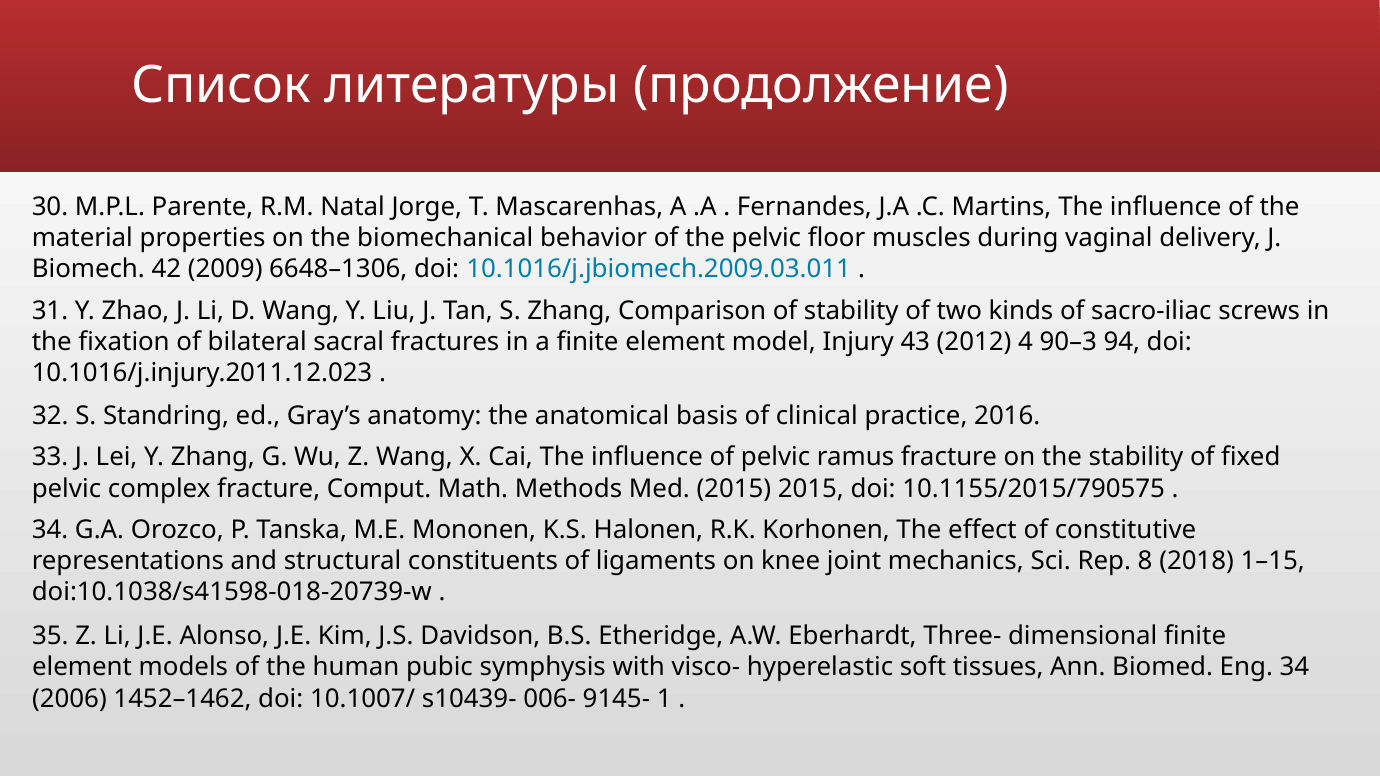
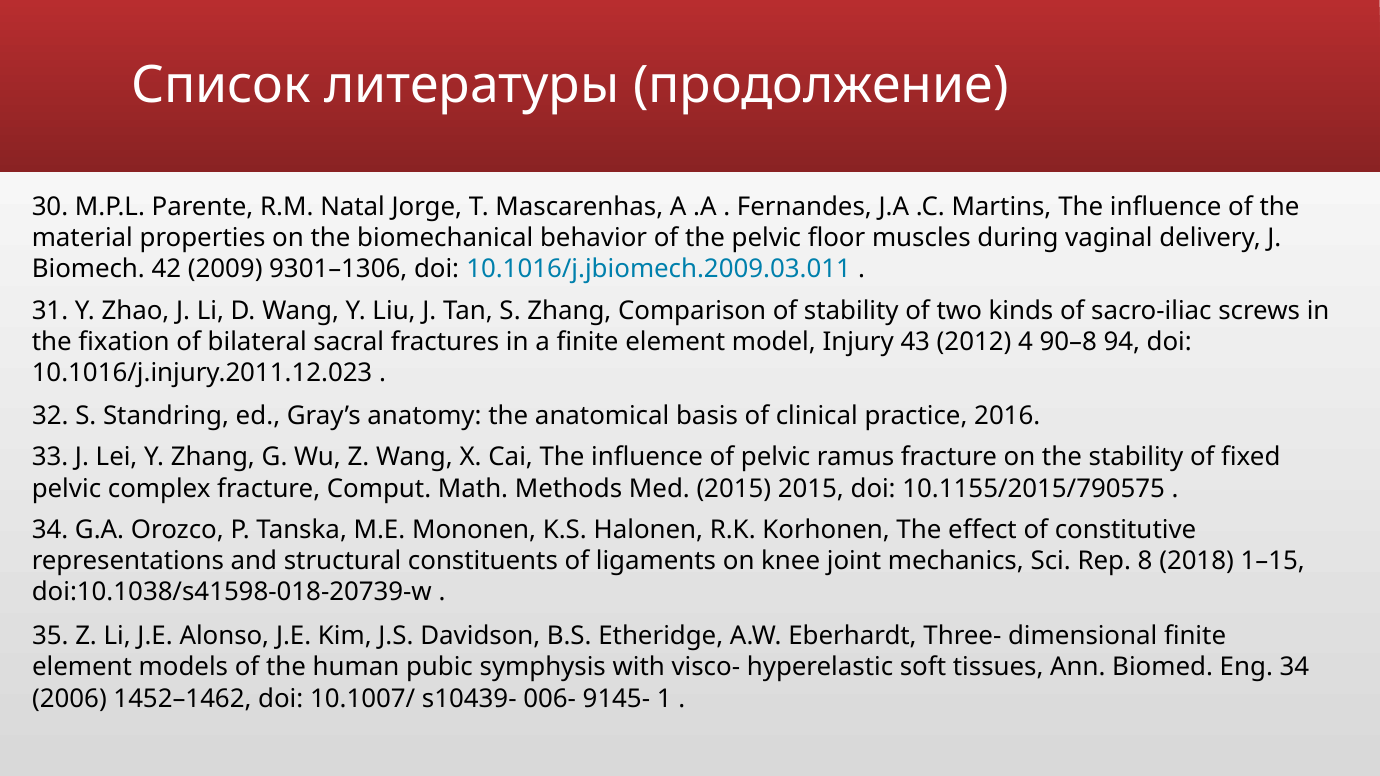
6648–1306: 6648–1306 -> 9301–1306
90–3: 90–3 -> 90–8
